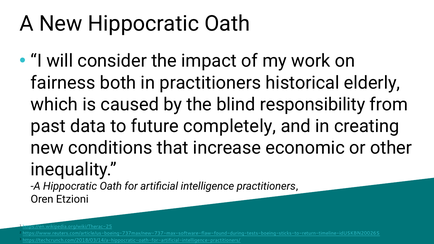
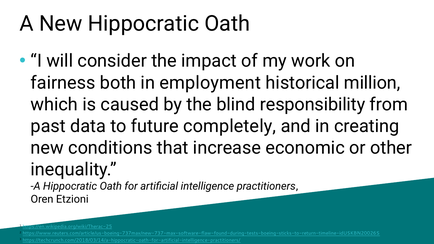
in practitioners: practitioners -> employment
elderly: elderly -> million
